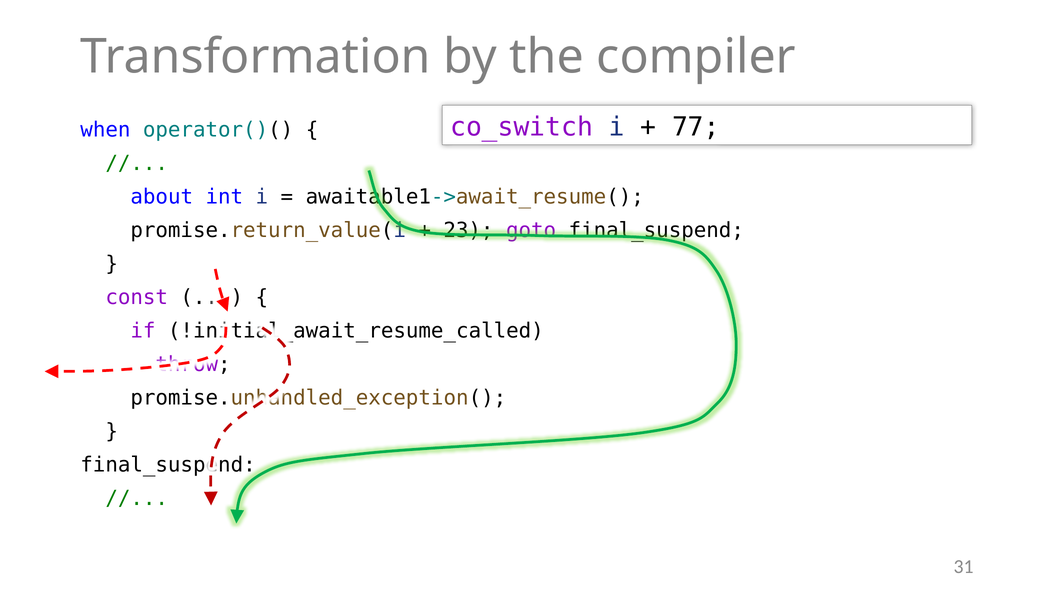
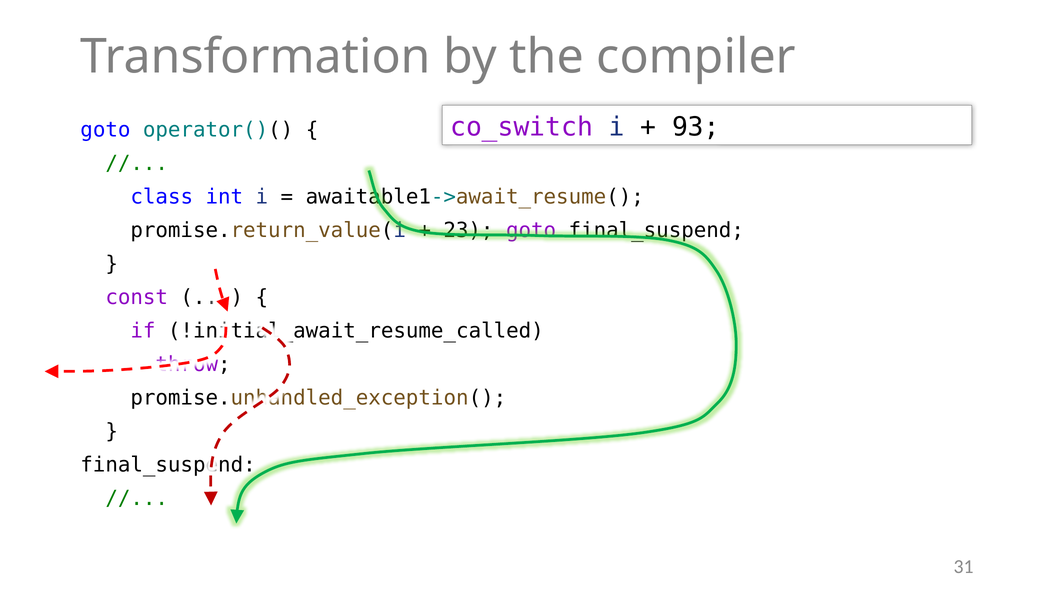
77: 77 -> 93
when at (105, 130): when -> goto
about: about -> class
